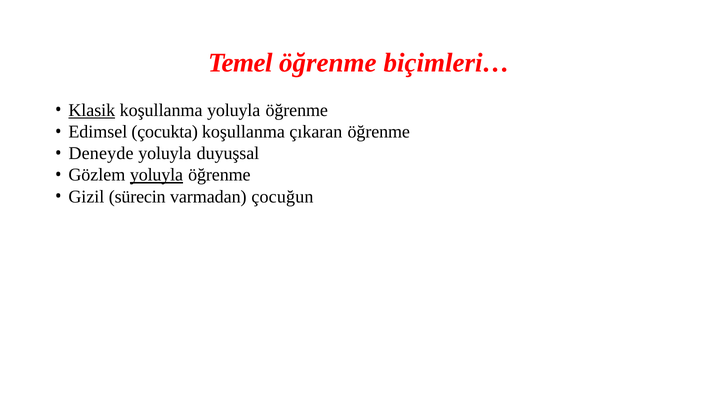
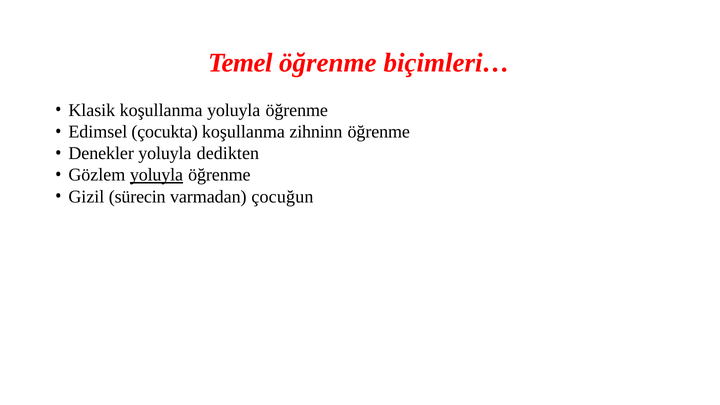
Klasik underline: present -> none
çıkaran: çıkaran -> zihninn
Deneyde: Deneyde -> Denekler
duyuşsal: duyuşsal -> dedikten
